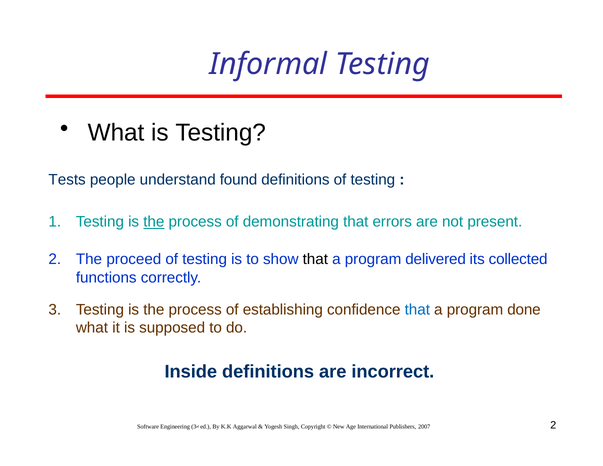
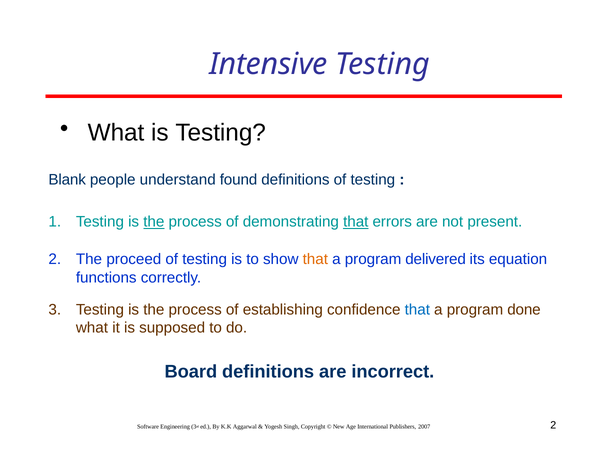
Informal: Informal -> Intensive
Tests: Tests -> Blank
that at (356, 222) underline: none -> present
that at (315, 259) colour: black -> orange
collected: collected -> equation
Inside: Inside -> Board
